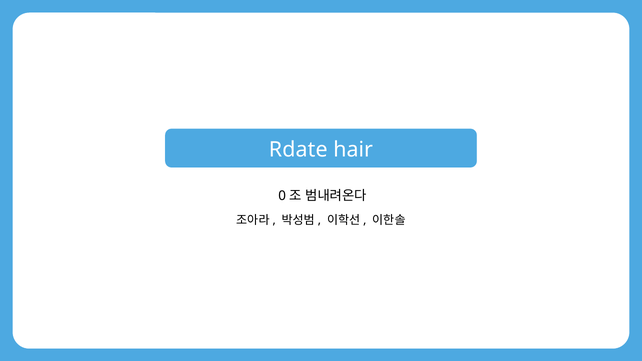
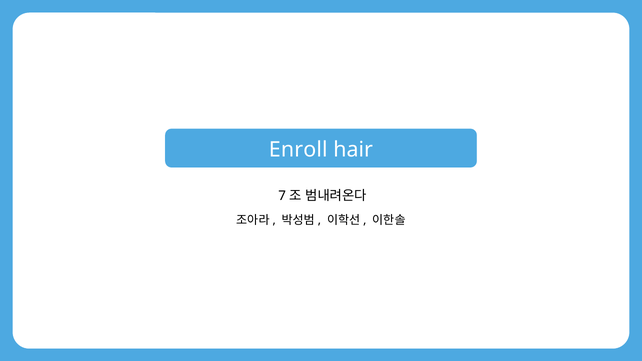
Rdate: Rdate -> Enroll
0: 0 -> 7
